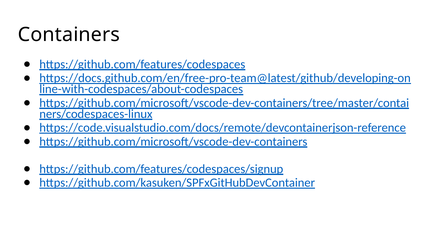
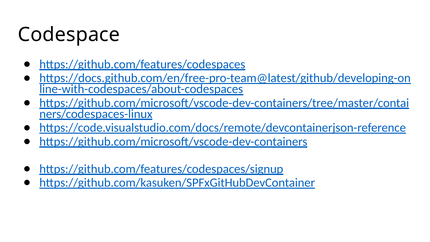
Containers: Containers -> Codespace
